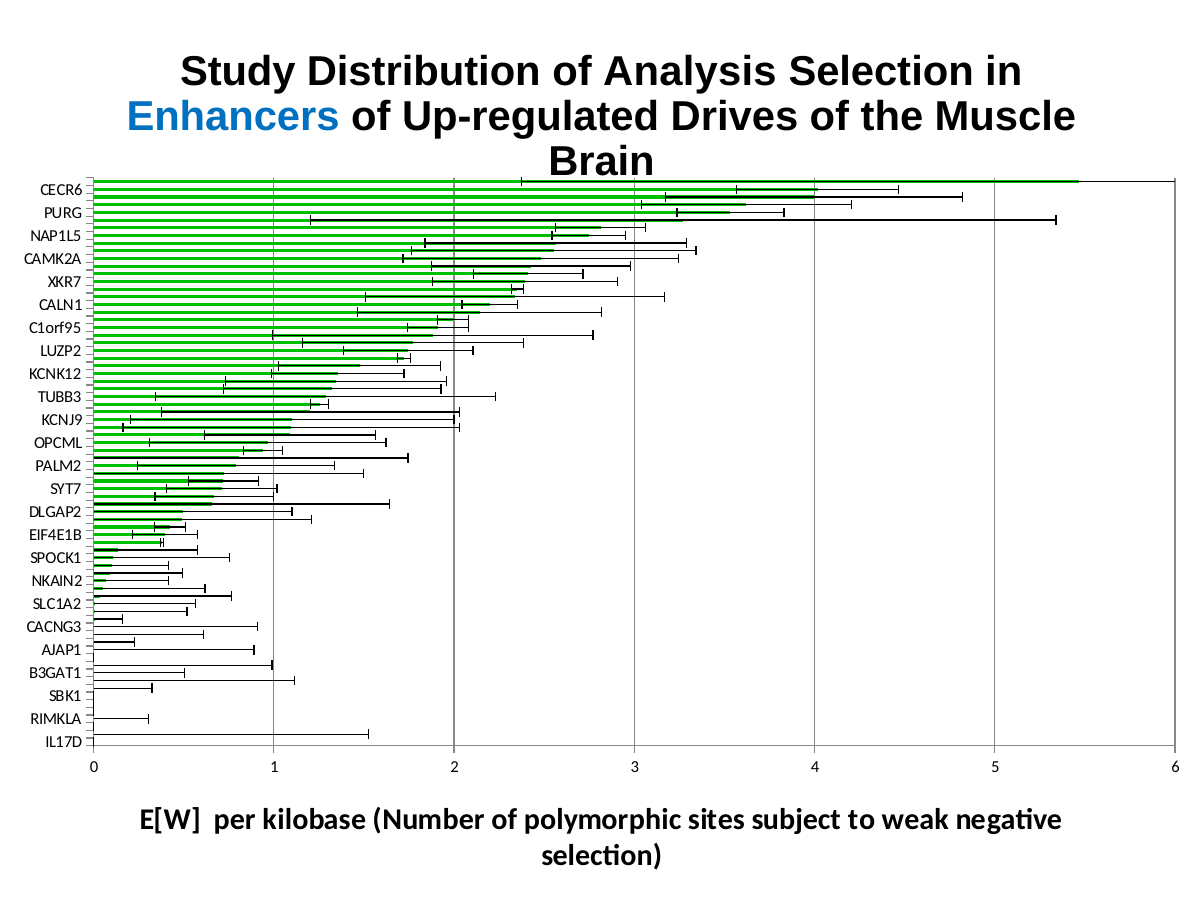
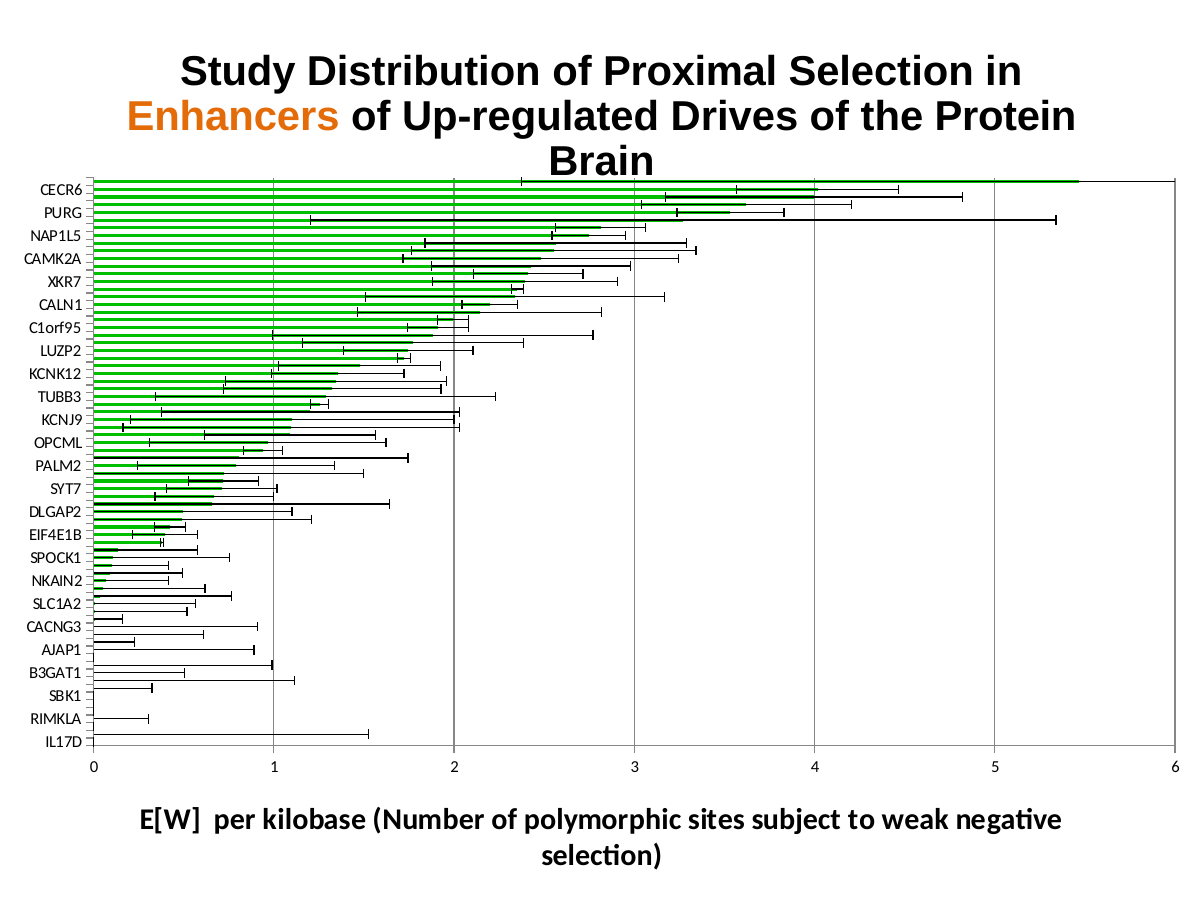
Analysis: Analysis -> Proximal
Enhancers colour: blue -> orange
Muscle: Muscle -> Protein
